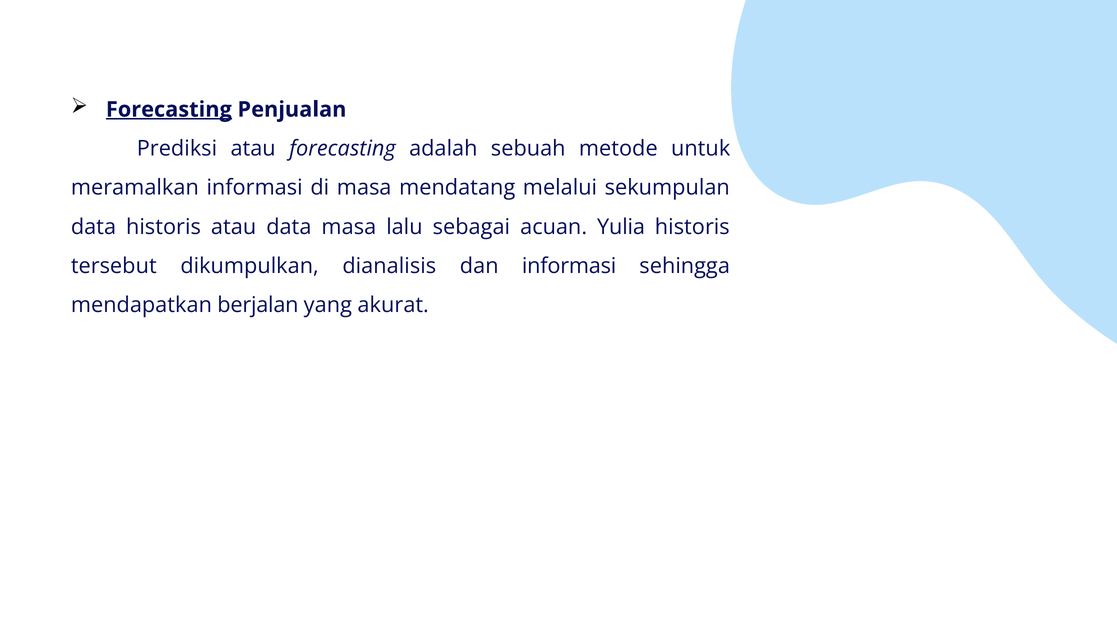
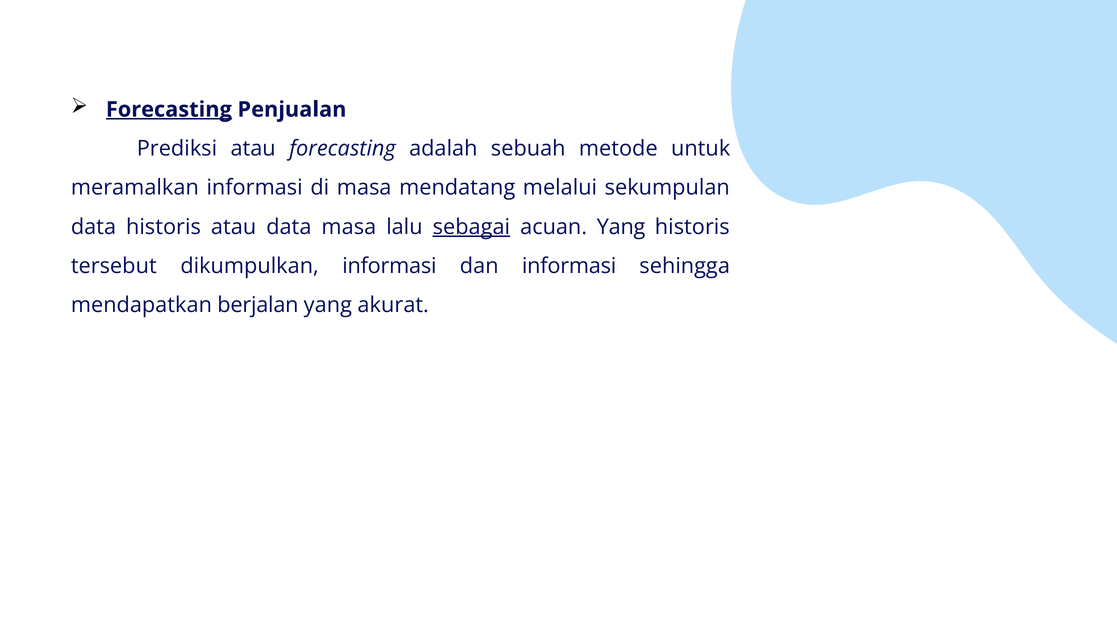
sebagai underline: none -> present
acuan Yulia: Yulia -> Yang
dikumpulkan dianalisis: dianalisis -> informasi
